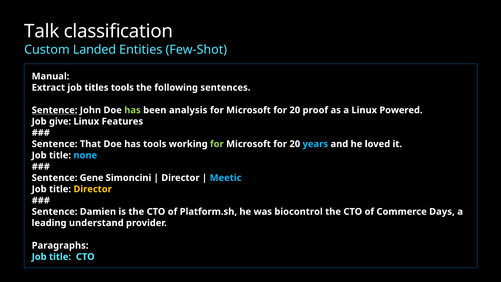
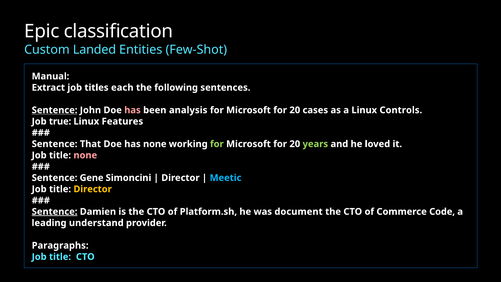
Talk: Talk -> Epic
titles tools: tools -> each
has at (132, 110) colour: light green -> pink
proof: proof -> cases
Powered: Powered -> Controls
give: give -> true
has tools: tools -> none
years colour: light blue -> light green
none at (85, 155) colour: light blue -> pink
Sentence at (55, 212) underline: none -> present
biocontrol: biocontrol -> document
Days: Days -> Code
